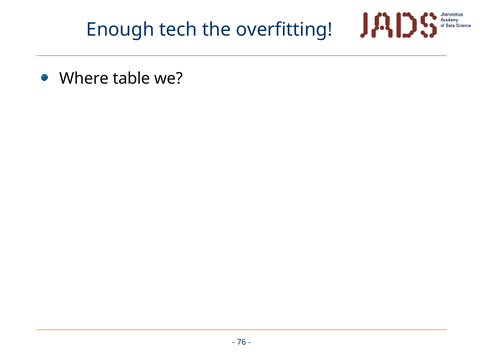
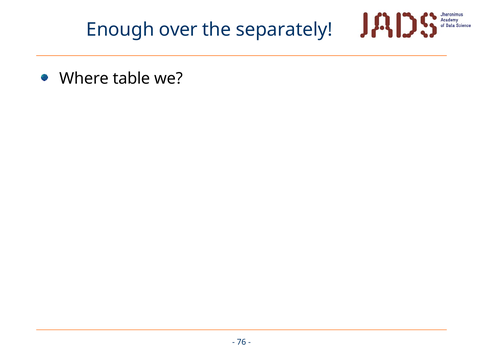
tech: tech -> over
overfitting: overfitting -> separately
